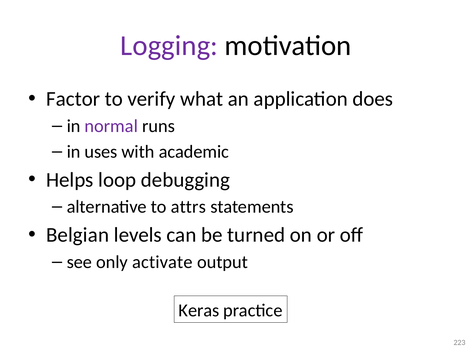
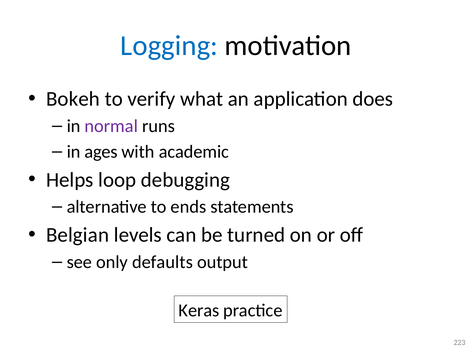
Logging colour: purple -> blue
Factor: Factor -> Bokeh
uses: uses -> ages
attrs: attrs -> ends
activate: activate -> defaults
